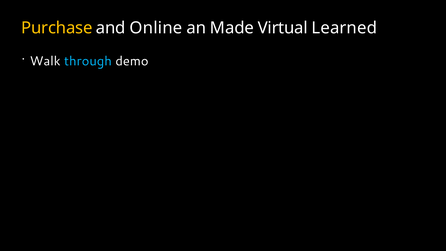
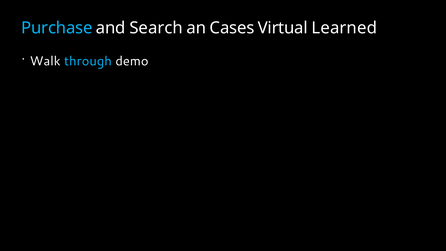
Purchase colour: yellow -> light blue
Online: Online -> Search
Made: Made -> Cases
